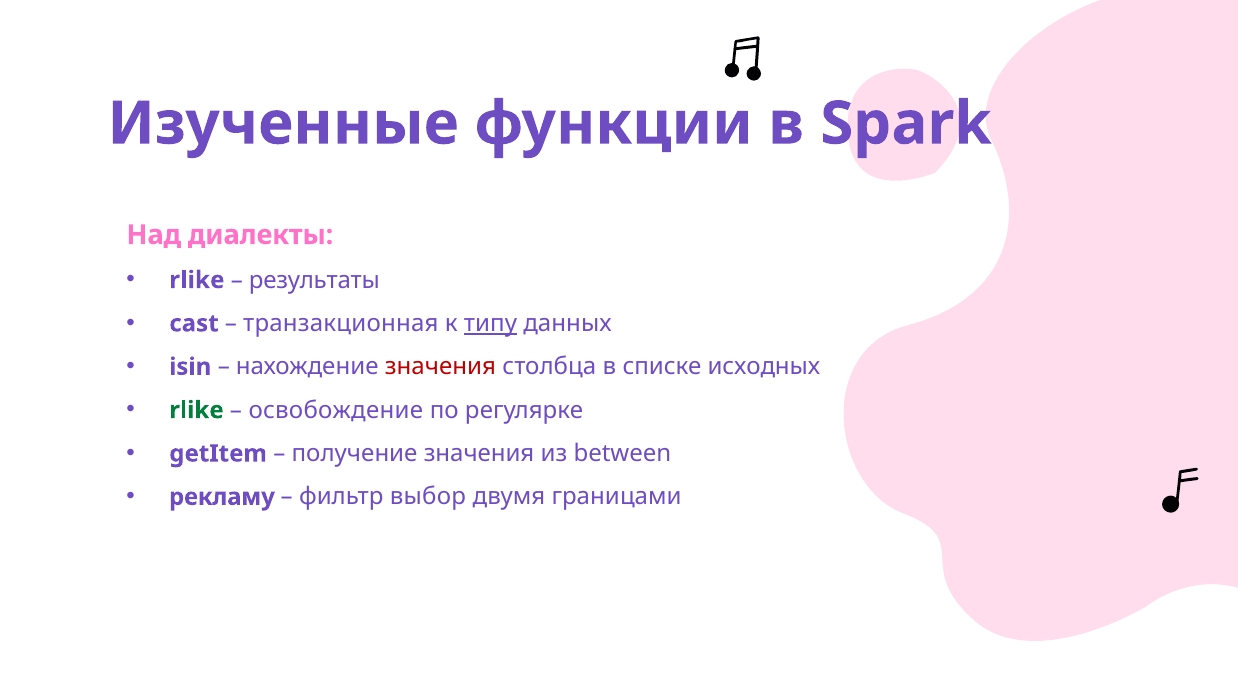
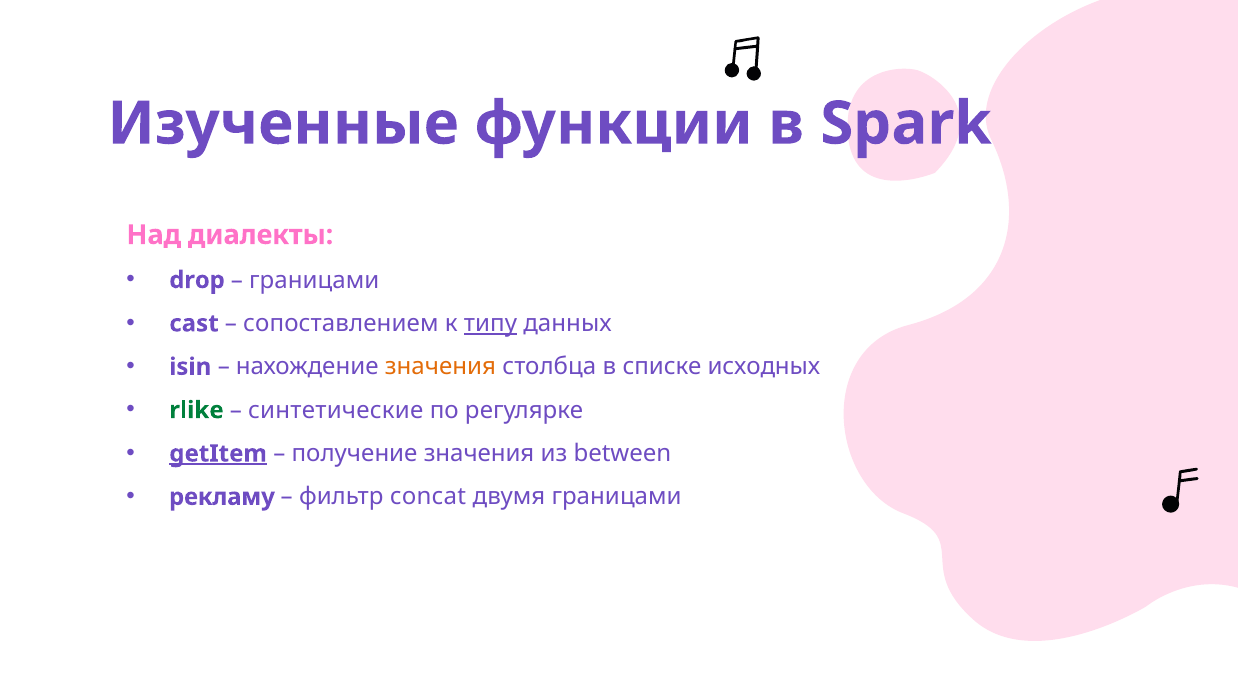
rlike at (197, 280): rlike -> drop
результаты at (314, 280): результаты -> границами
транзакционная: транзакционная -> сопоставлением
значения at (440, 367) colour: red -> orange
освобождение: освобождение -> синтетические
getItem underline: none -> present
выбор: выбор -> concat
